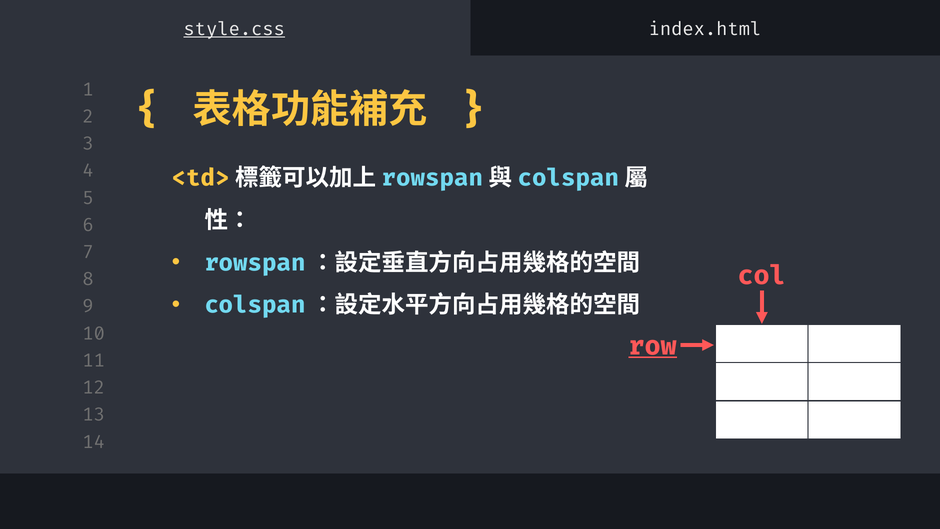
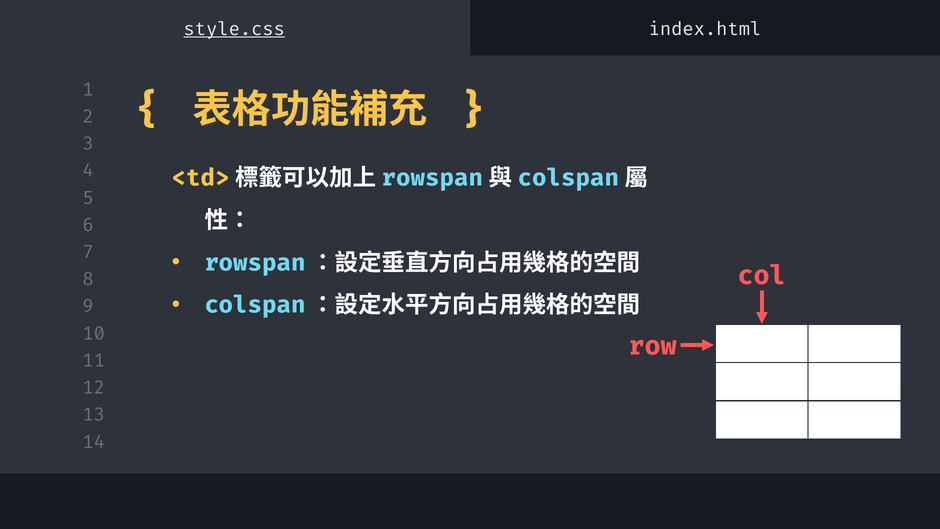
row underline: present -> none
